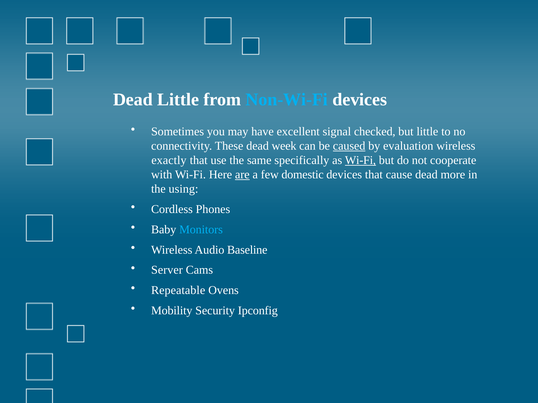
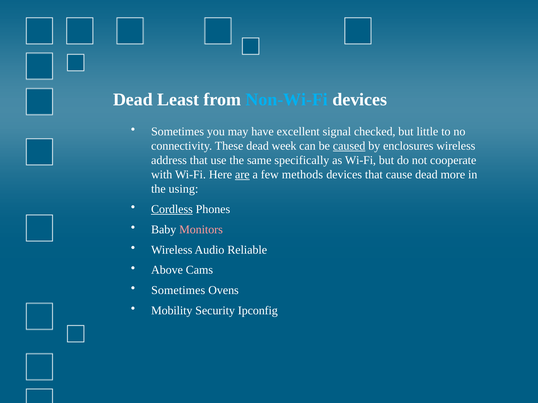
Dead Little: Little -> Least
evaluation: evaluation -> enclosures
exactly: exactly -> address
Wi-Fi at (360, 160) underline: present -> none
domestic: domestic -> methods
Cordless underline: none -> present
Monitors colour: light blue -> pink
Baseline: Baseline -> Reliable
Server: Server -> Above
Repeatable at (178, 291): Repeatable -> Sometimes
